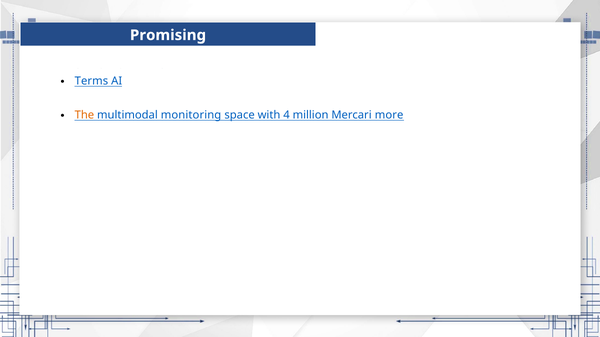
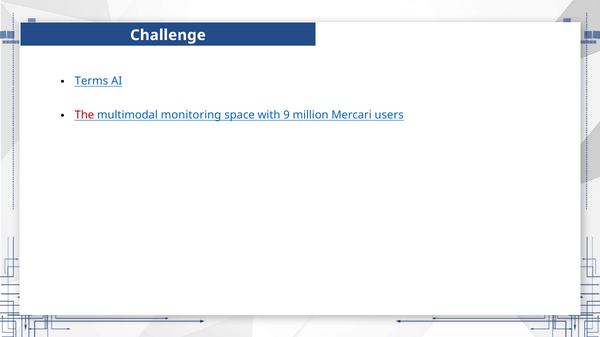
Promising: Promising -> Challenge
The colour: orange -> red
4: 4 -> 9
more: more -> users
